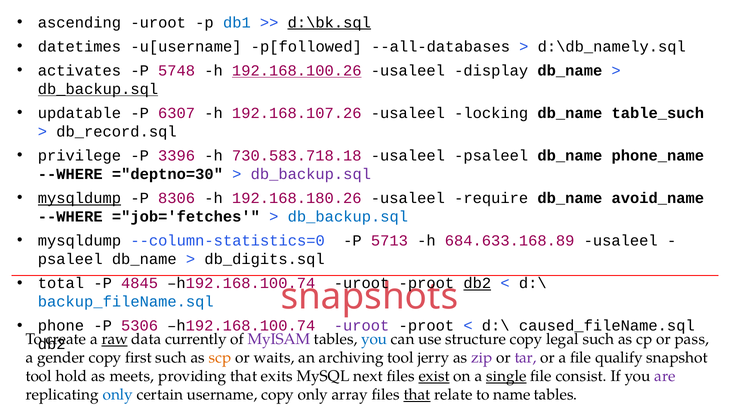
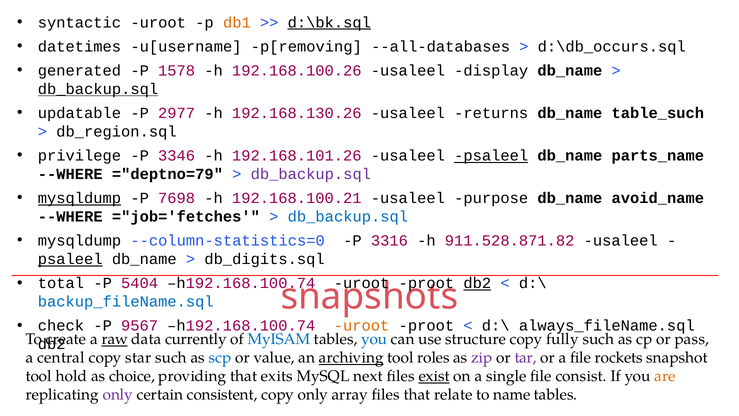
ascending: ascending -> syntactic
db1 colour: blue -> orange
p[followed: p[followed -> p[removing
d:\db_namely.sql: d:\db_namely.sql -> d:\db_occurs.sql
activates: activates -> generated
5748: 5748 -> 1578
192.168.100.26 underline: present -> none
6307: 6307 -> 2977
192.168.107.26: 192.168.107.26 -> 192.168.130.26
locking: locking -> returns
db_record.sql: db_record.sql -> db_region.sql
3396: 3396 -> 3346
730.583.718.18: 730.583.718.18 -> 192.168.101.26
psaleel at (491, 156) underline: none -> present
phone_name: phone_name -> parts_name
="deptno=30: ="deptno=30 -> ="deptno=79
8306: 8306 -> 7698
192.168.180.26: 192.168.180.26 -> 192.168.100.21
require: require -> purpose
5713: 5713 -> 3316
684.633.168.89: 684.633.168.89 -> 911.528.871.82
psaleel at (70, 259) underline: none -> present
4845: 4845 -> 5404
phone: phone -> check
5306: 5306 -> 9567
uroot at (362, 326) colour: purple -> orange
caused_fileName.sql: caused_fileName.sql -> always_fileName.sql
MyISAM colour: purple -> blue
legal: legal -> fully
gender: gender -> central
first: first -> star
scp colour: orange -> blue
waits: waits -> value
archiving underline: none -> present
jerry: jerry -> roles
qualify: qualify -> rockets
meets: meets -> choice
single underline: present -> none
are colour: purple -> orange
only at (118, 394) colour: blue -> purple
username: username -> consistent
that at (417, 394) underline: present -> none
